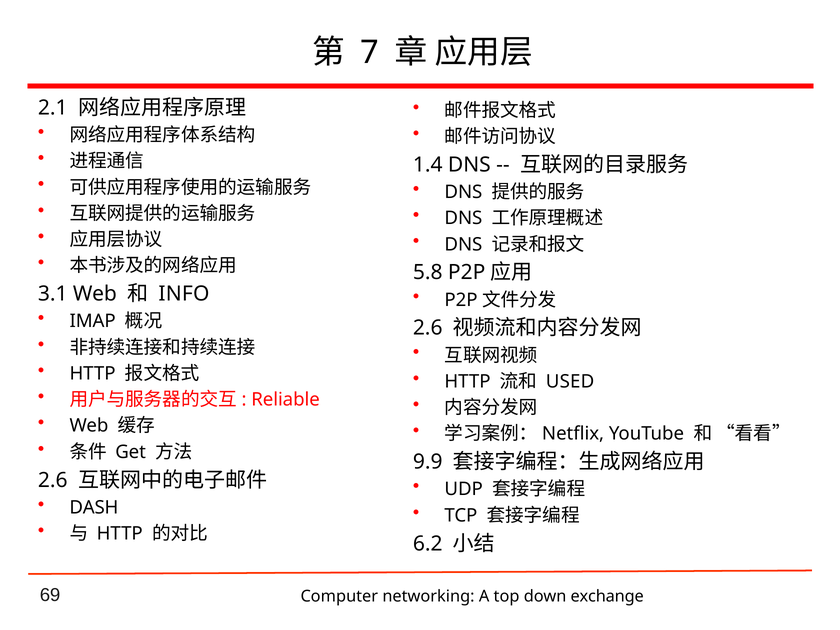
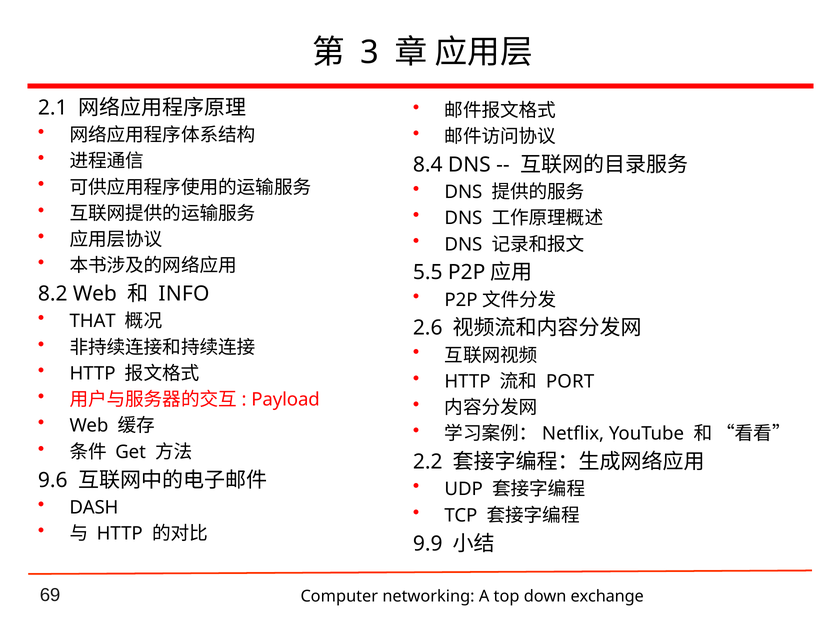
7: 7 -> 3
1.4: 1.4 -> 8.4
5.8: 5.8 -> 5.5
3.1: 3.1 -> 8.2
IMAP: IMAP -> THAT
USED: USED -> PORT
Reliable: Reliable -> Payload
9.9: 9.9 -> 2.2
2.6 at (53, 480): 2.6 -> 9.6
6.2: 6.2 -> 9.9
